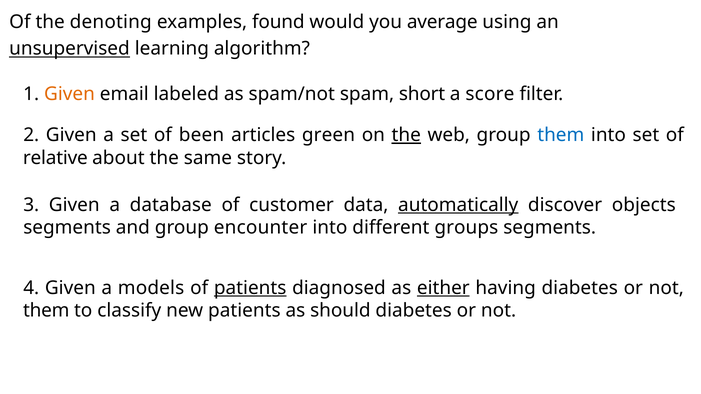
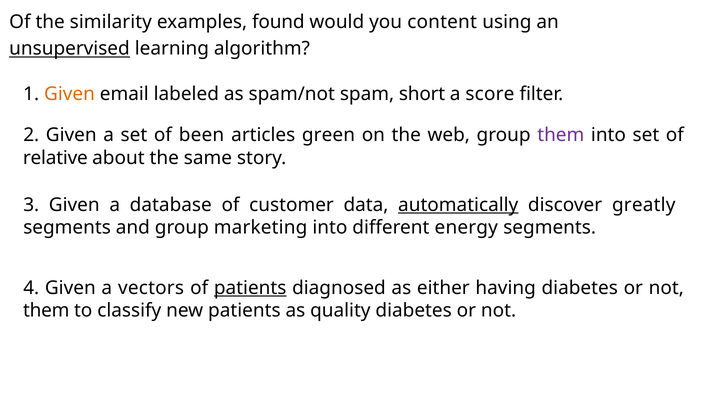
denoting: denoting -> similarity
average: average -> content
the at (406, 135) underline: present -> none
them at (561, 135) colour: blue -> purple
objects: objects -> greatly
encounter: encounter -> marketing
groups: groups -> energy
models: models -> vectors
either underline: present -> none
should: should -> quality
